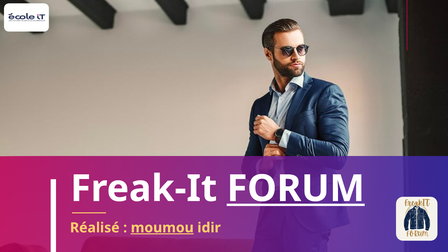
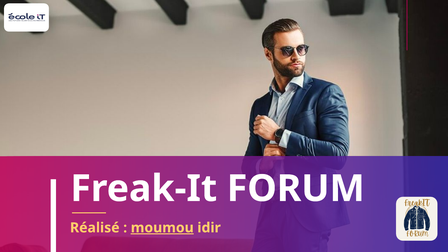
FORUM underline: present -> none
